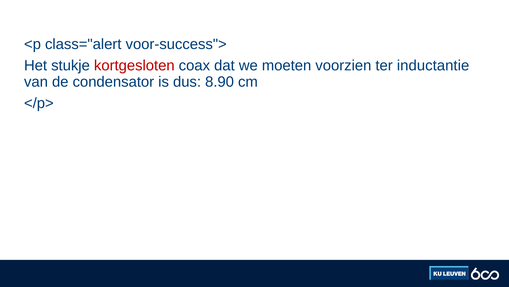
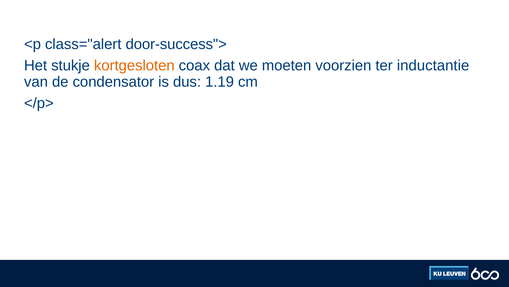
voor-success">: voor-success"> -> door-success">
kortgesloten colour: red -> orange
8.90: 8.90 -> 1.19
